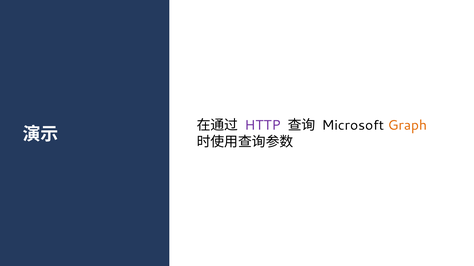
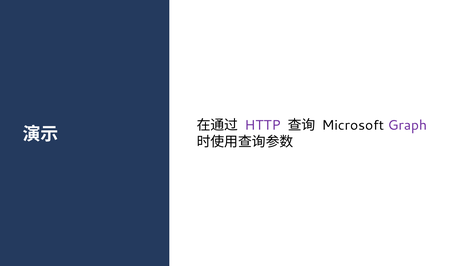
Graph colour: orange -> purple
